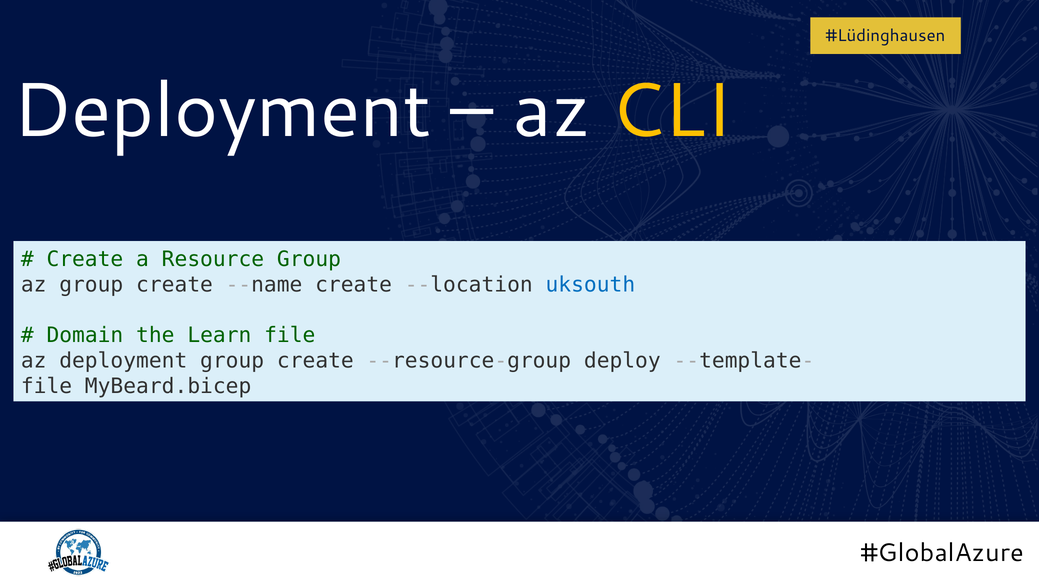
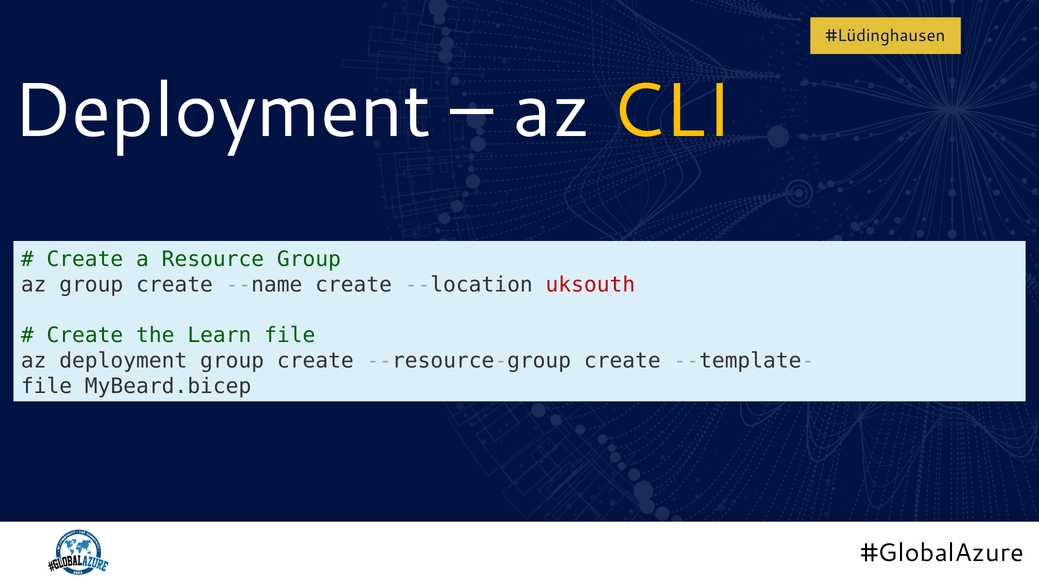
uksouth colour: blue -> red
Domain at (85, 336): Domain -> Create
--resource-group deploy: deploy -> create
